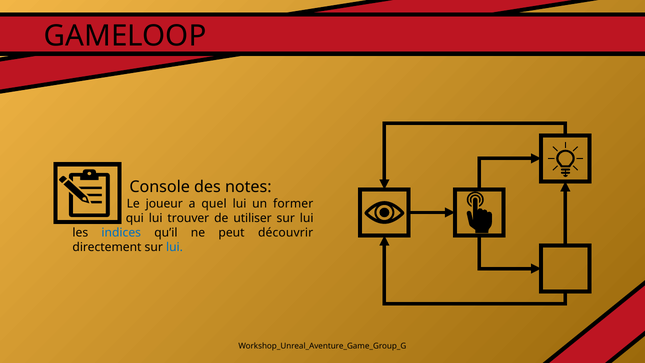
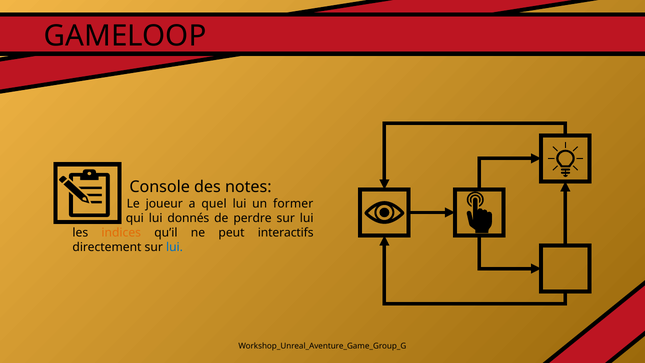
trouver: trouver -> donnés
utiliser: utiliser -> perdre
indices colour: blue -> orange
découvrir: découvrir -> interactifs
